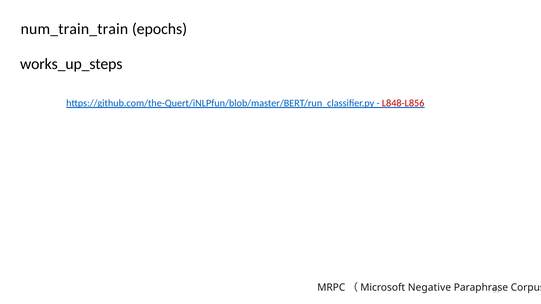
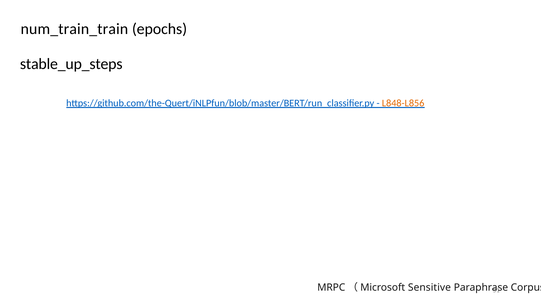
works_up_steps: works_up_steps -> stable_up_steps
L848-L856 colour: red -> orange
Negative: Negative -> Sensitive
